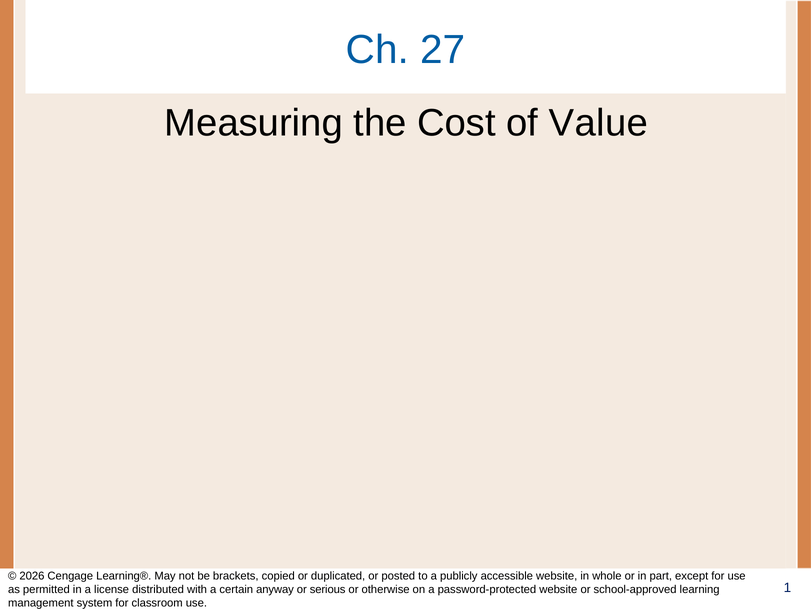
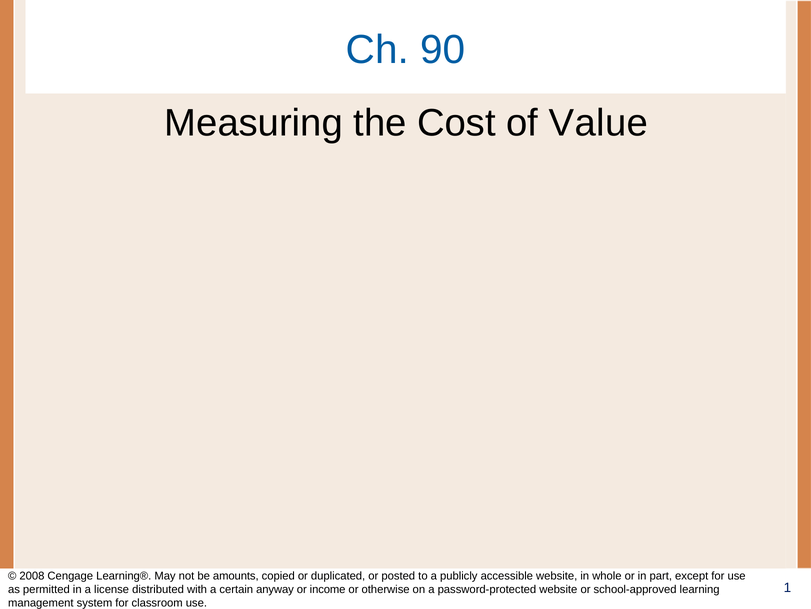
27: 27 -> 90
2026: 2026 -> 2008
brackets: brackets -> amounts
serious: serious -> income
